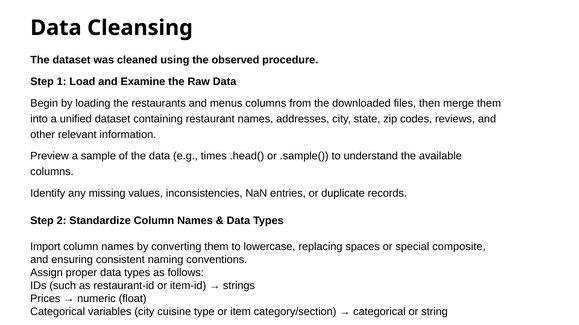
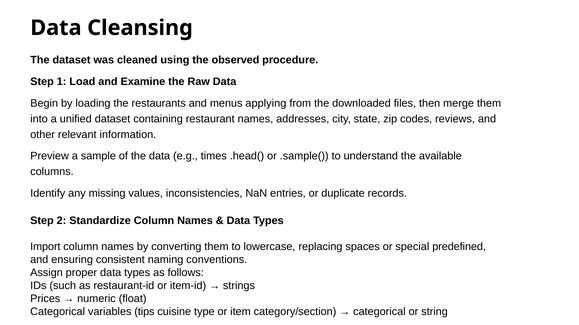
menus columns: columns -> applying
composite: composite -> predefined
variables city: city -> tips
